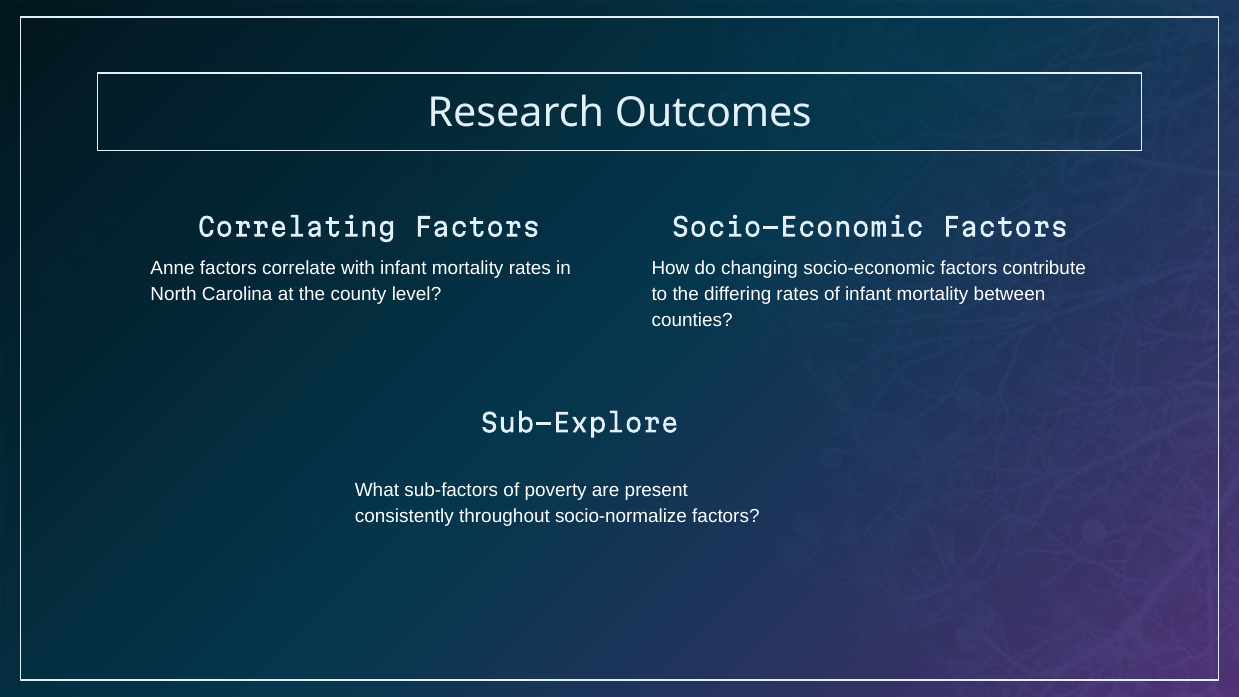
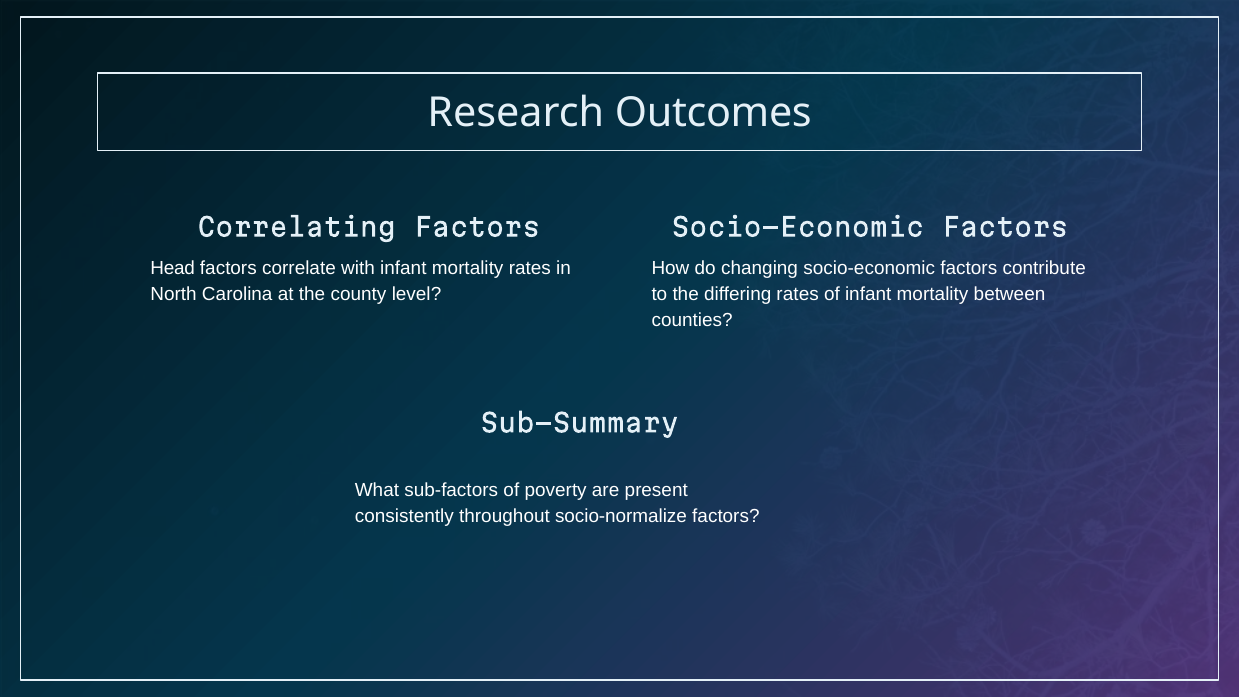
Anne: Anne -> Head
Sub-Explore: Sub-Explore -> Sub-Summary
